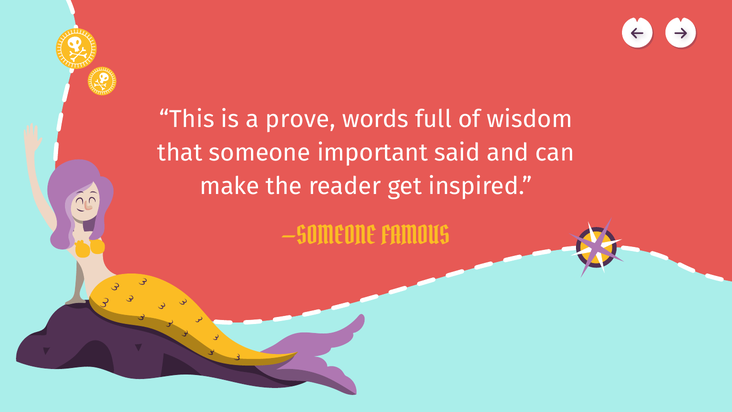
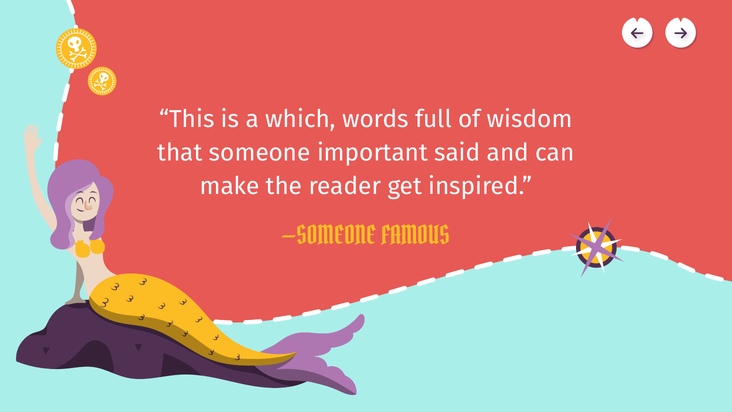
prove: prove -> which
